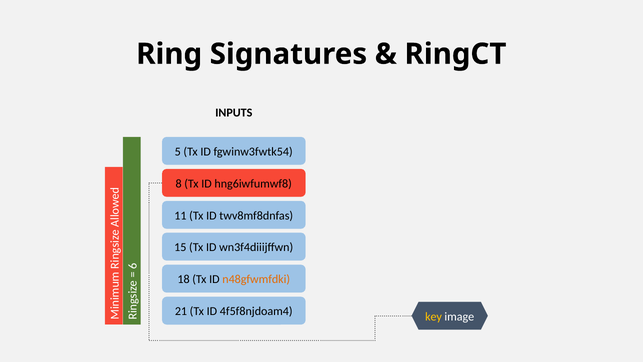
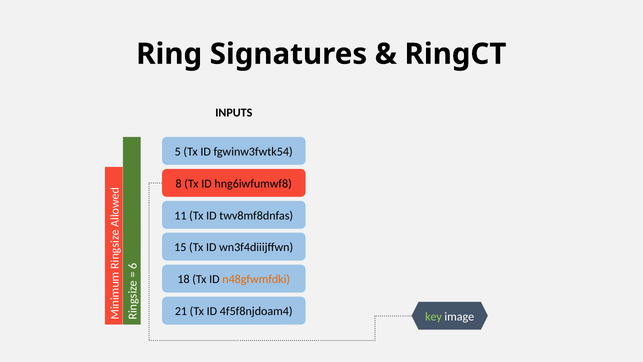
key colour: yellow -> light green
